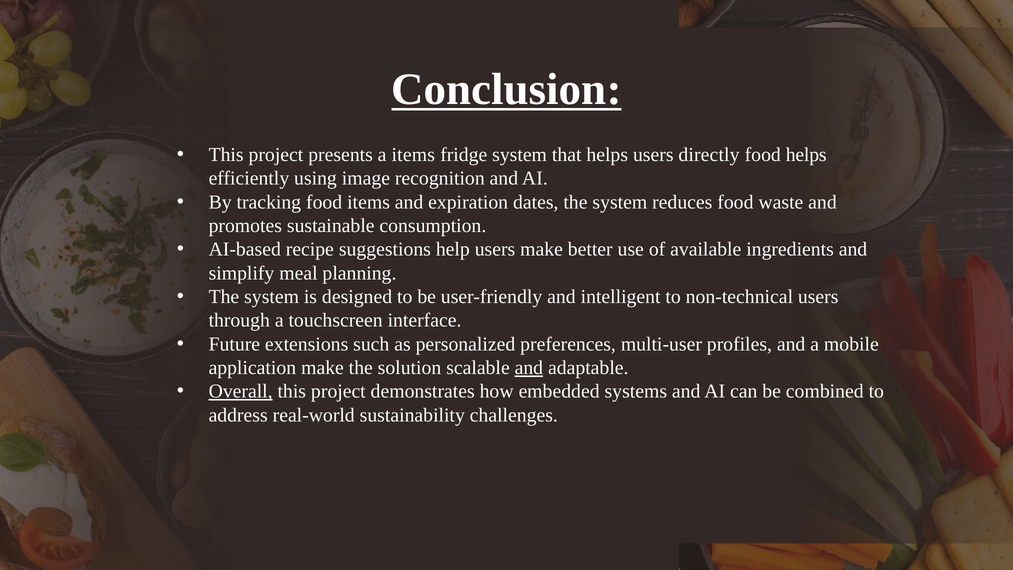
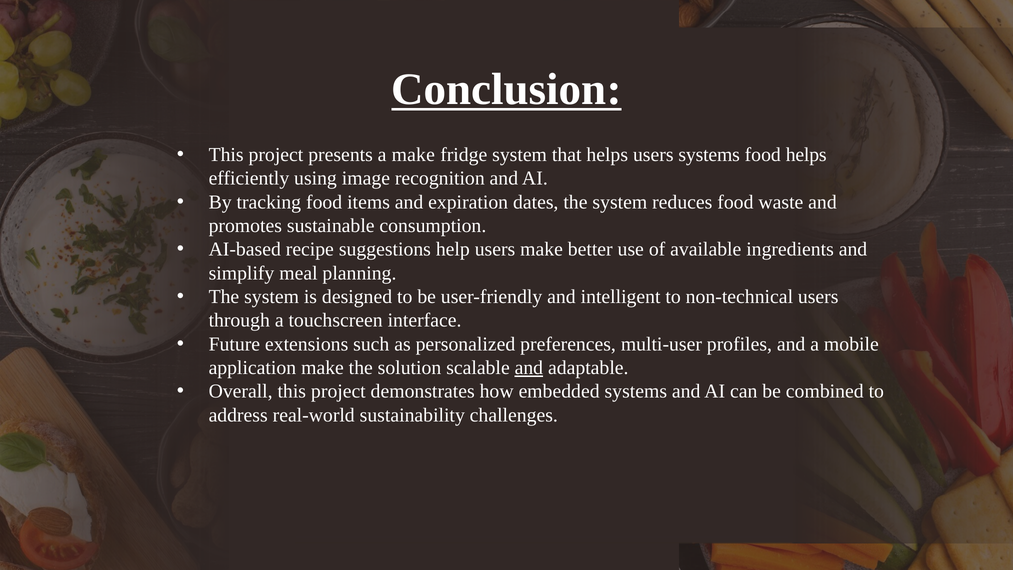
a items: items -> make
users directly: directly -> systems
Overall underline: present -> none
